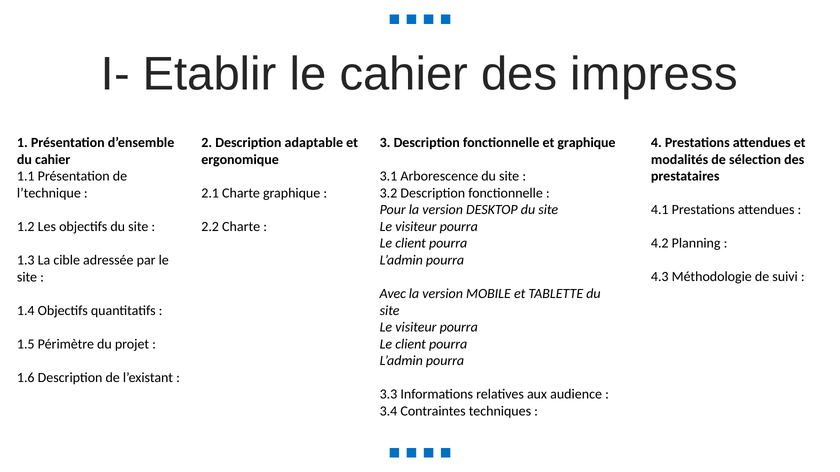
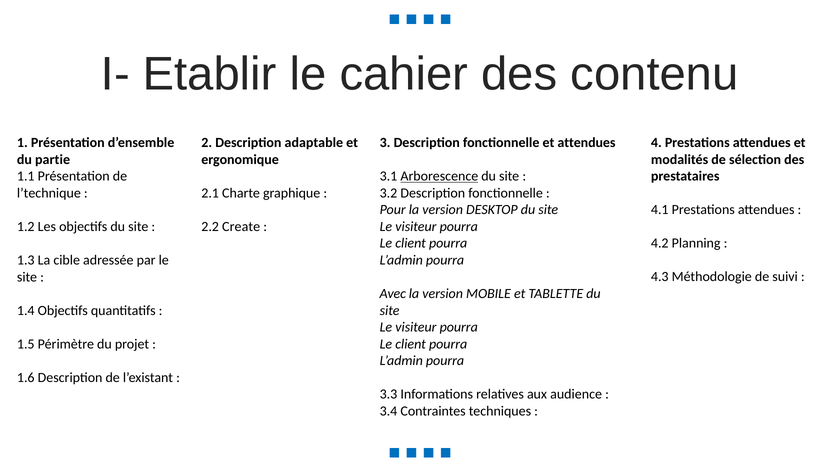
impress: impress -> contenu
et graphique: graphique -> attendues
du cahier: cahier -> partie
Arborescence underline: none -> present
2.2 Charte: Charte -> Create
